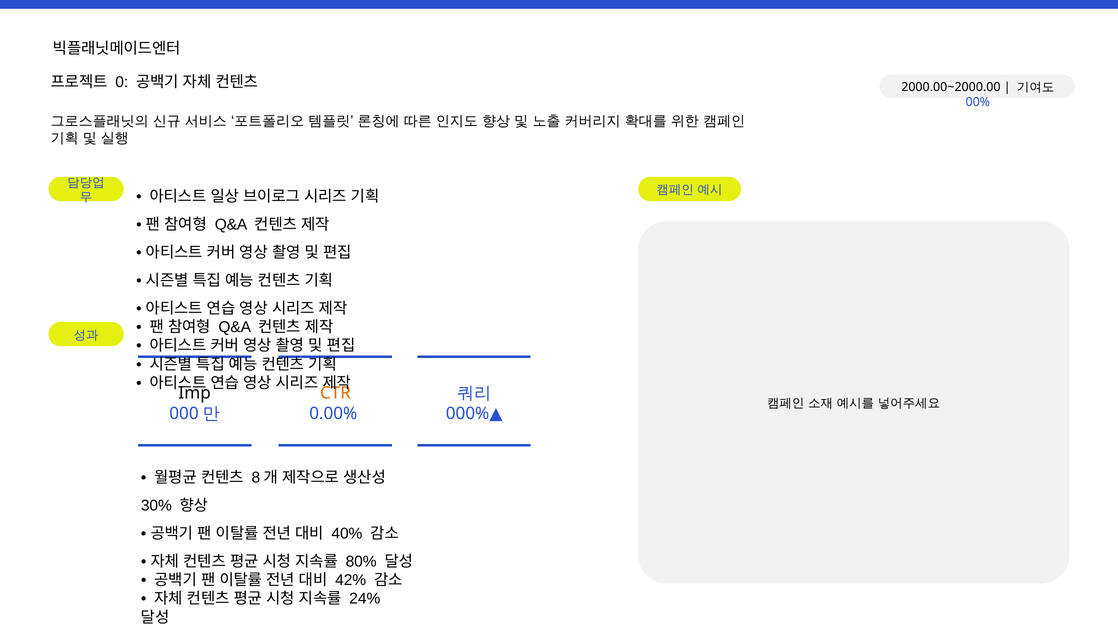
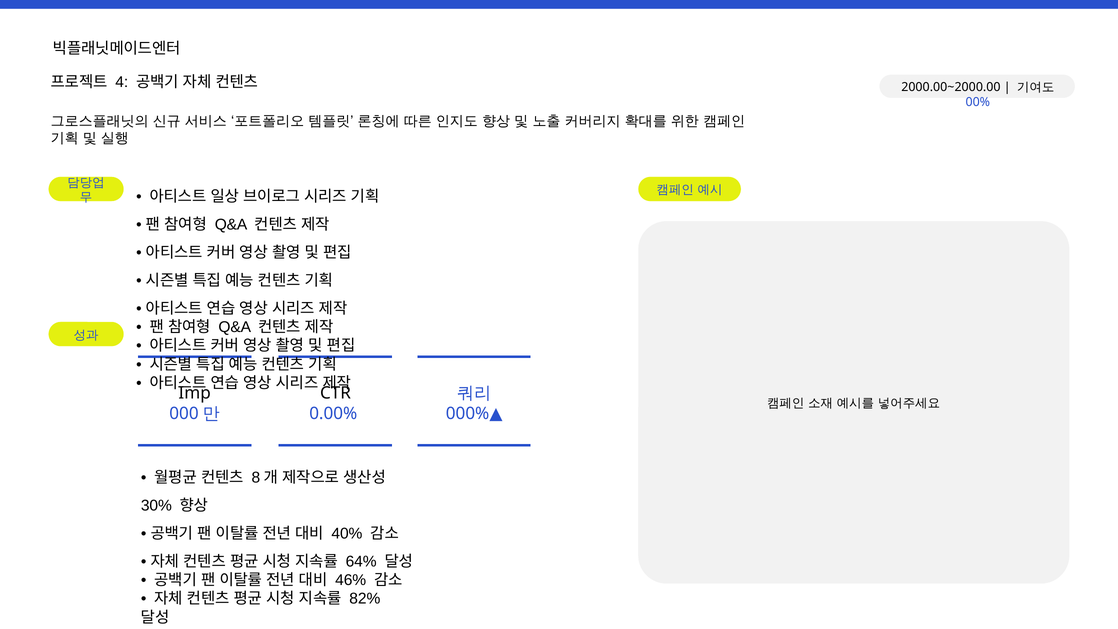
0: 0 -> 4
CTR colour: orange -> black
80%: 80% -> 64%
42%: 42% -> 46%
24%: 24% -> 82%
